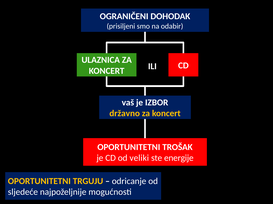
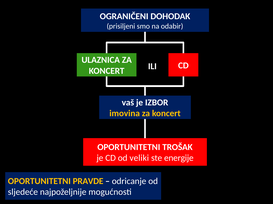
državno: državno -> imovina
TRGUJU: TRGUJU -> PRAVDE
